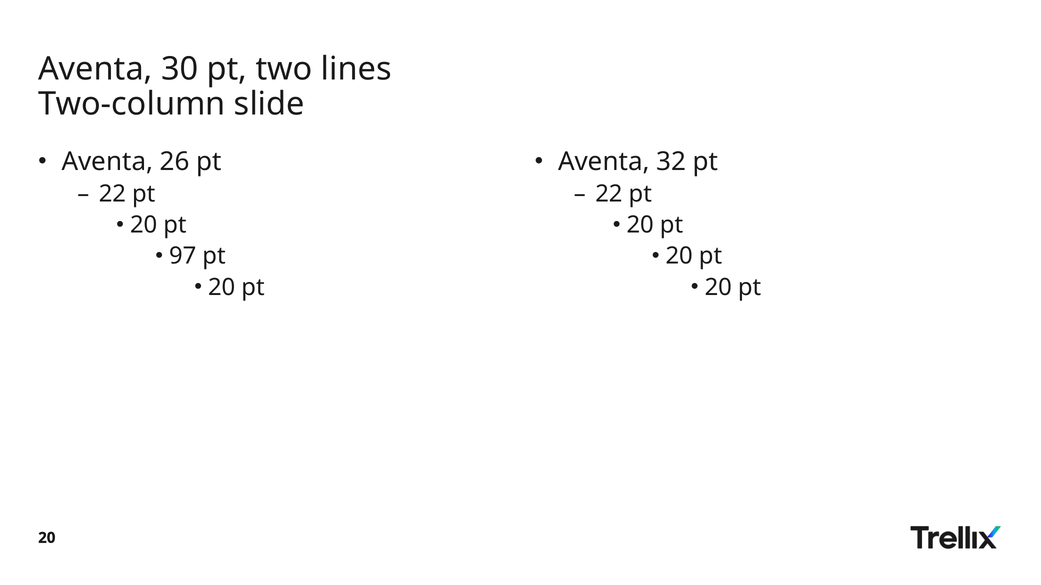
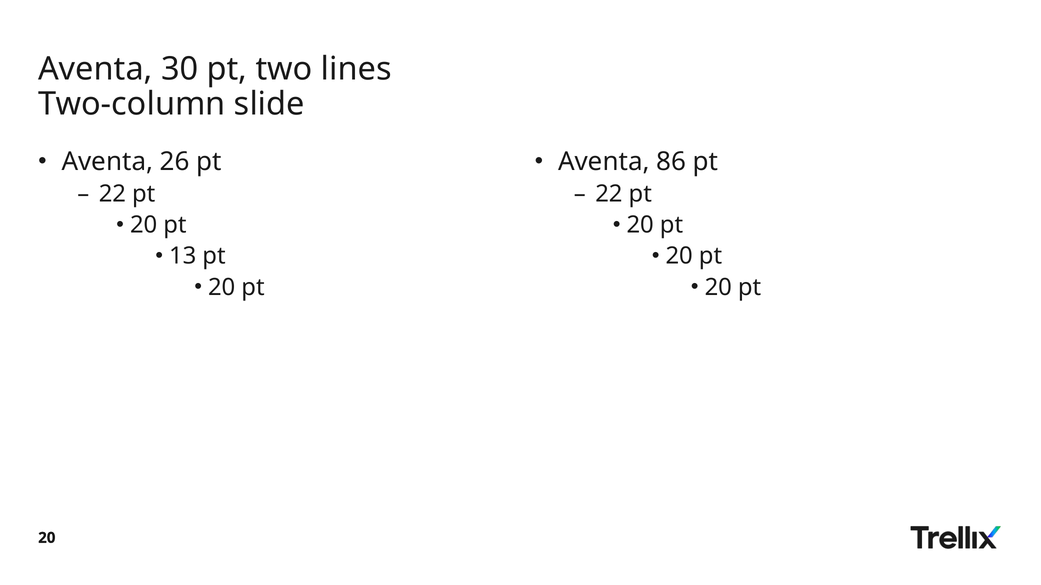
32: 32 -> 86
97: 97 -> 13
